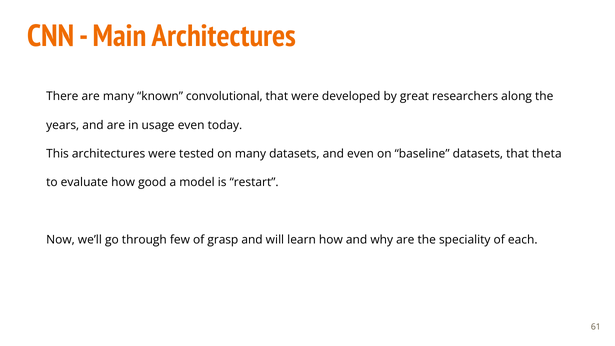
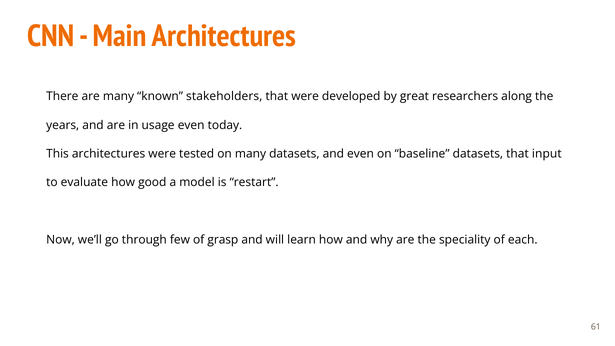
convolutional: convolutional -> stakeholders
theta: theta -> input
